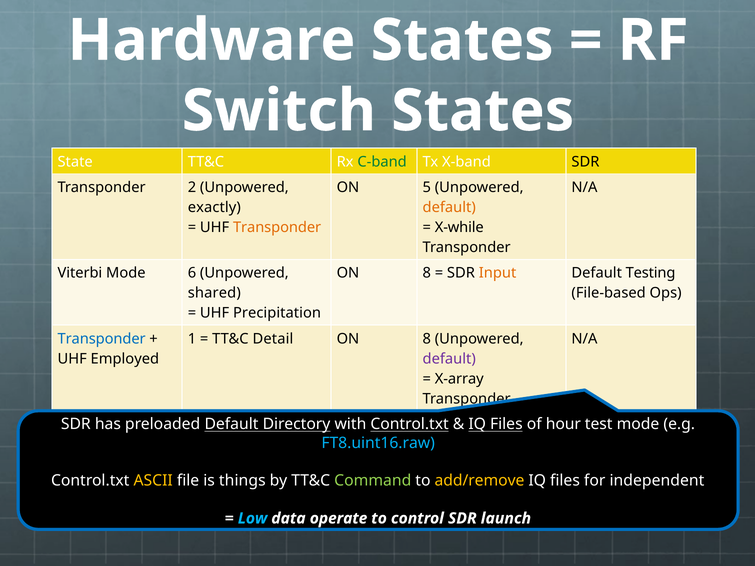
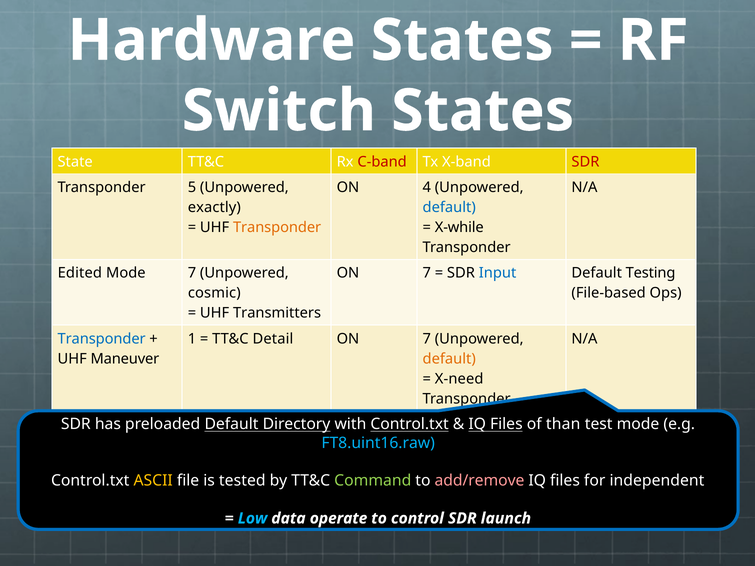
C-band colour: green -> red
SDR at (585, 162) colour: black -> red
2: 2 -> 5
5: 5 -> 4
default at (449, 208) colour: orange -> blue
Viterbi: Viterbi -> Edited
Mode 6: 6 -> 7
8 at (427, 273): 8 -> 7
Input at (498, 273) colour: orange -> blue
shared: shared -> cosmic
Precipitation: Precipitation -> Transmitters
8 at (427, 339): 8 -> 7
Employed: Employed -> Maneuver
default at (449, 359) colour: purple -> orange
X-array: X-array -> X-need
hour: hour -> than
things: things -> tested
add/remove colour: yellow -> pink
